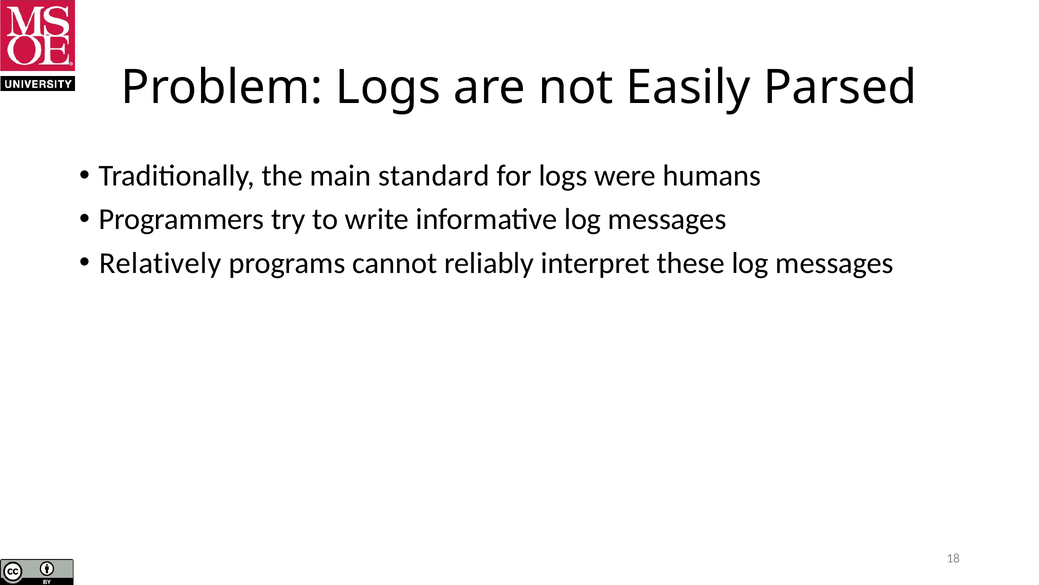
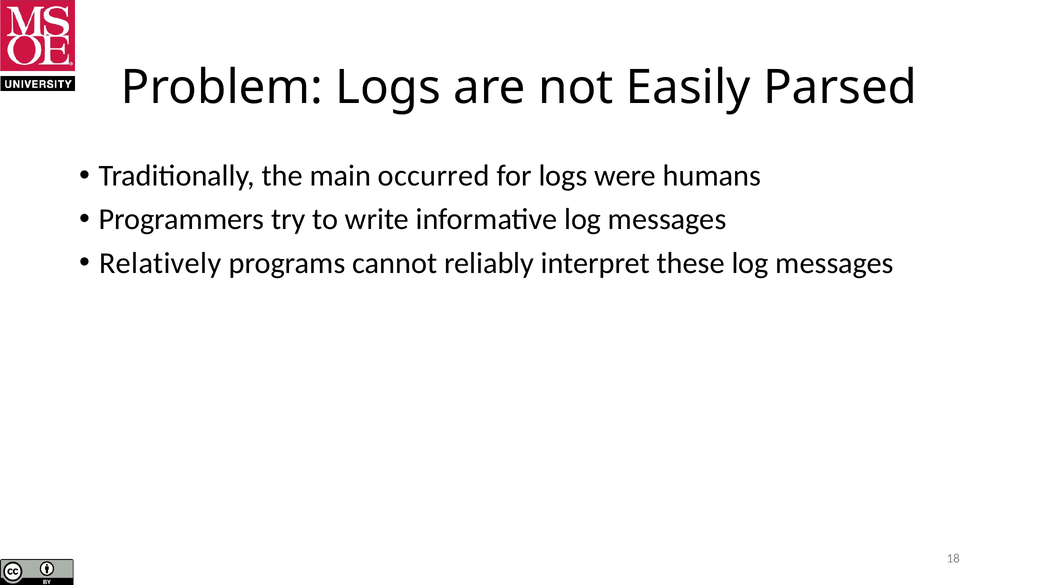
standard: standard -> occurred
